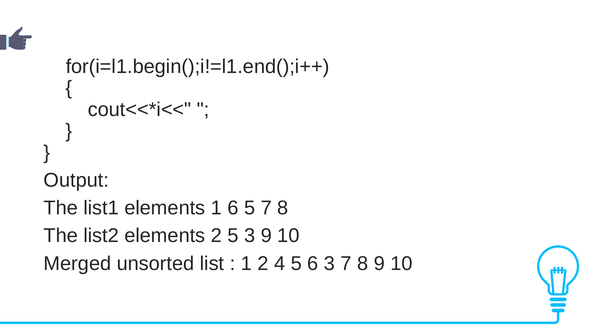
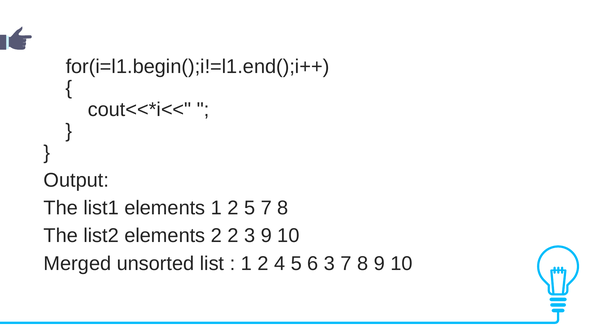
elements 1 6: 6 -> 2
2 5: 5 -> 2
